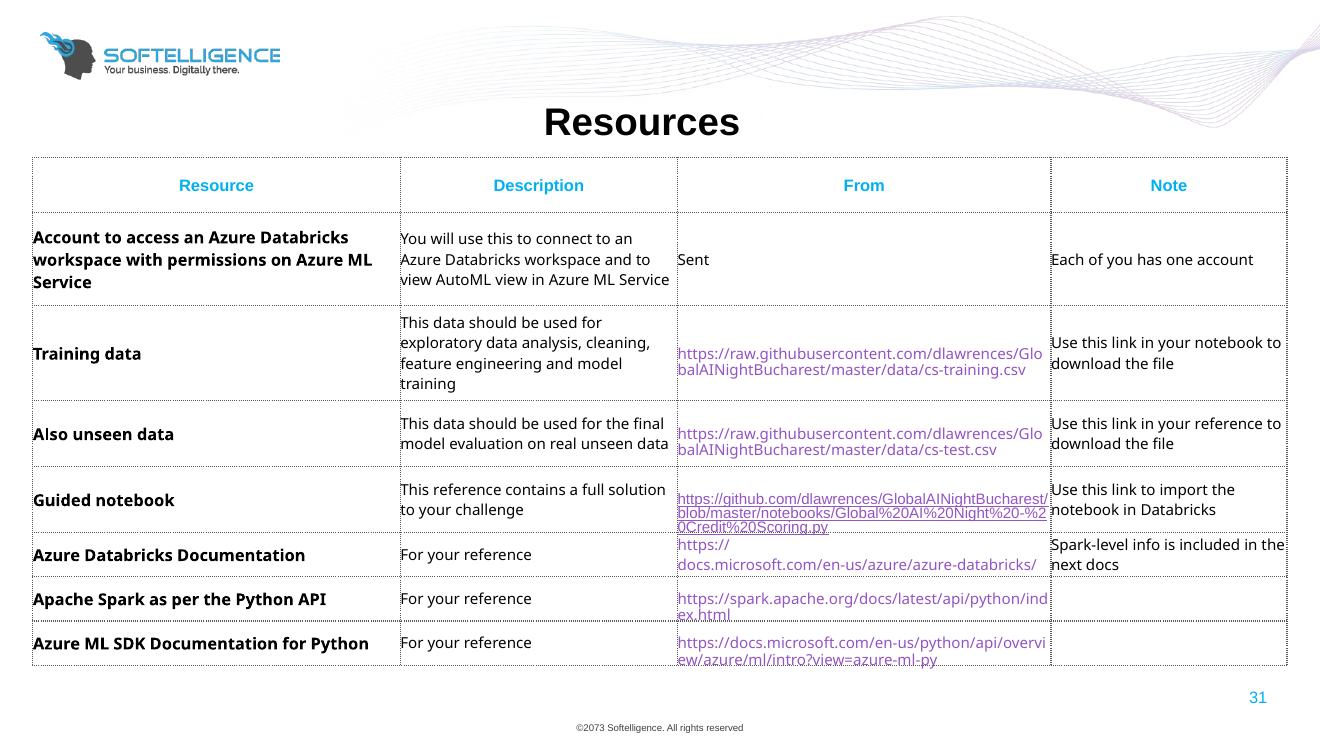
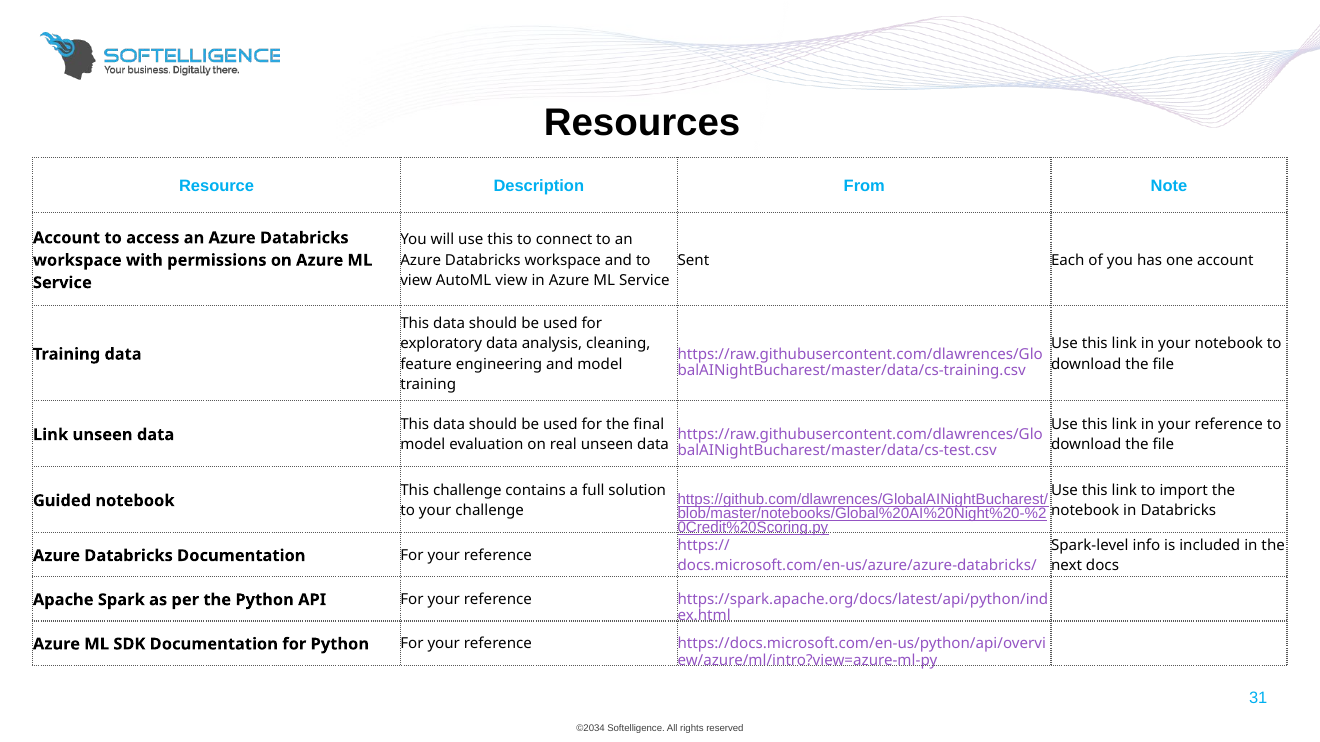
Also at (51, 435): Also -> Link
This reference: reference -> challenge
©2073: ©2073 -> ©2034
